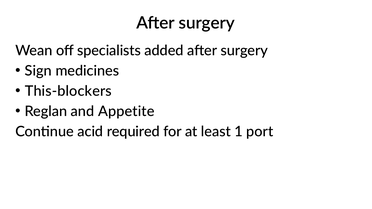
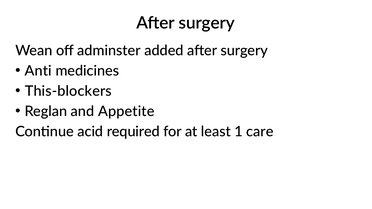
specialists: specialists -> adminster
Sign: Sign -> Anti
port: port -> care
